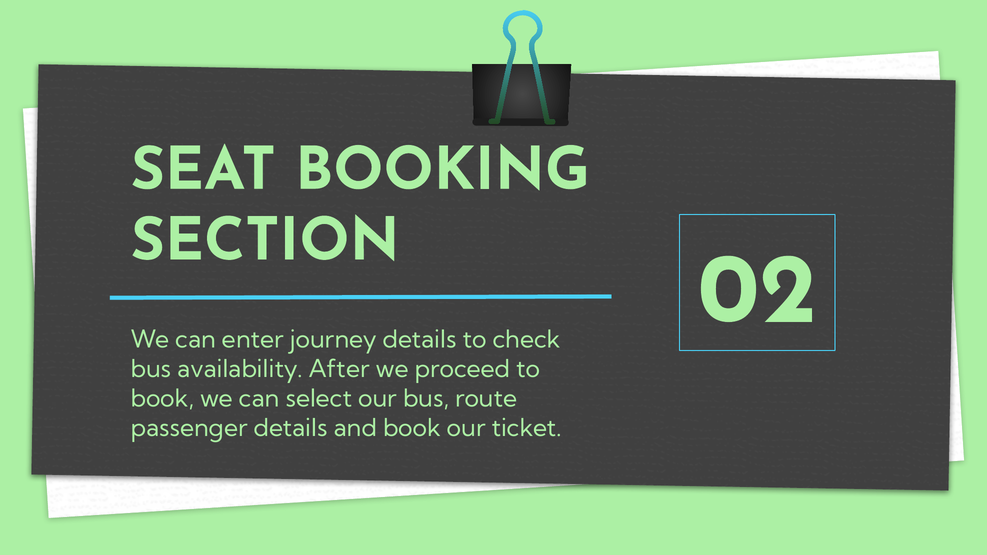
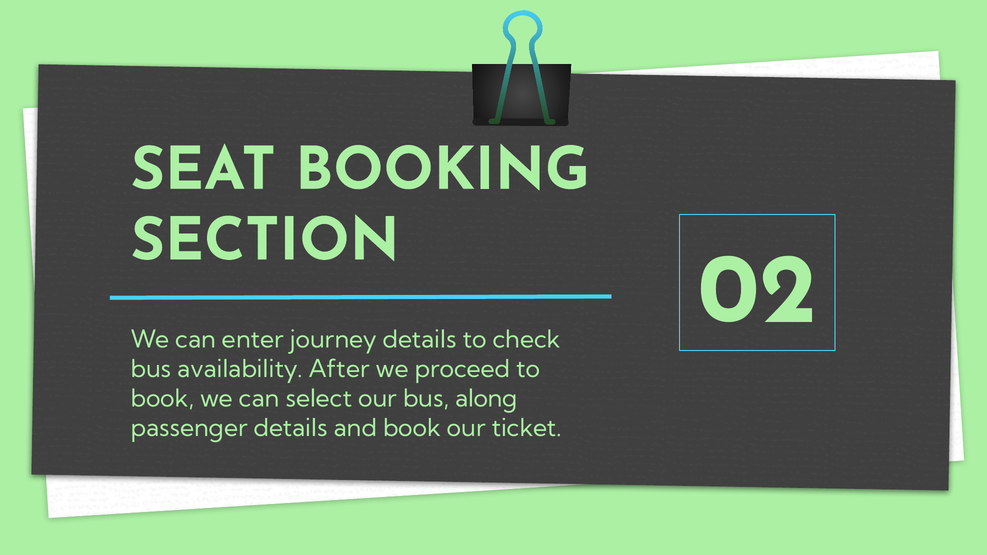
route: route -> along
